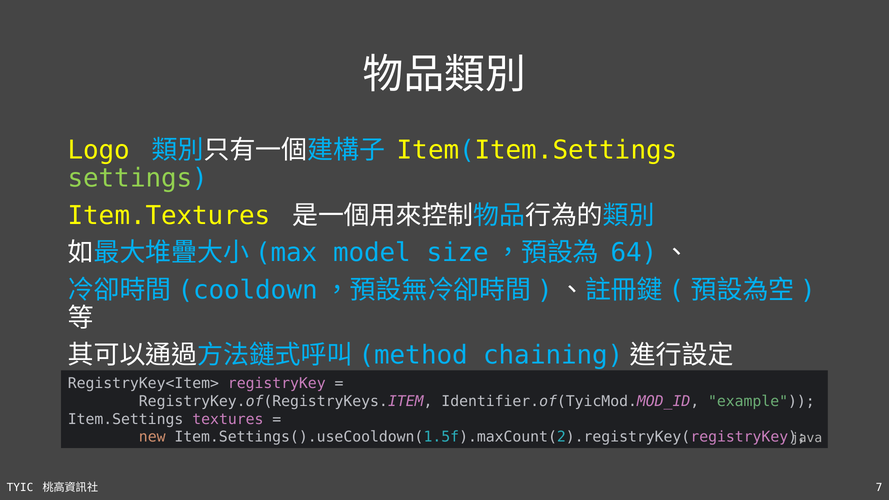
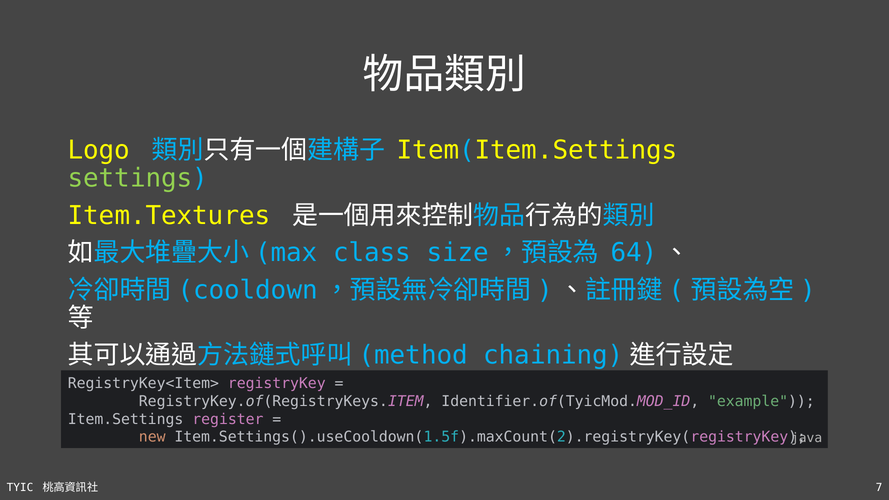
model: model -> class
textures: textures -> register
